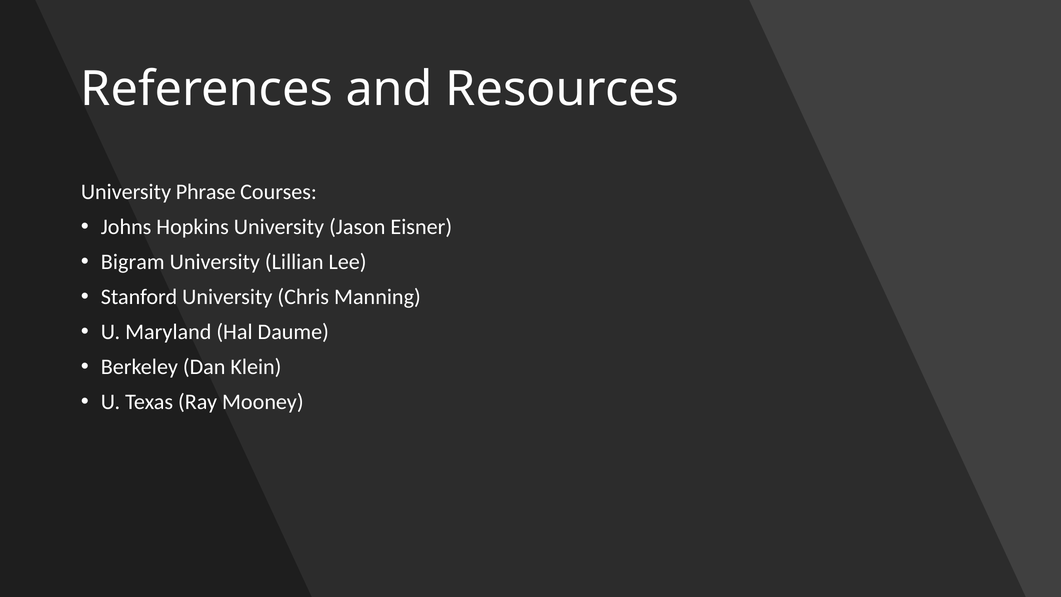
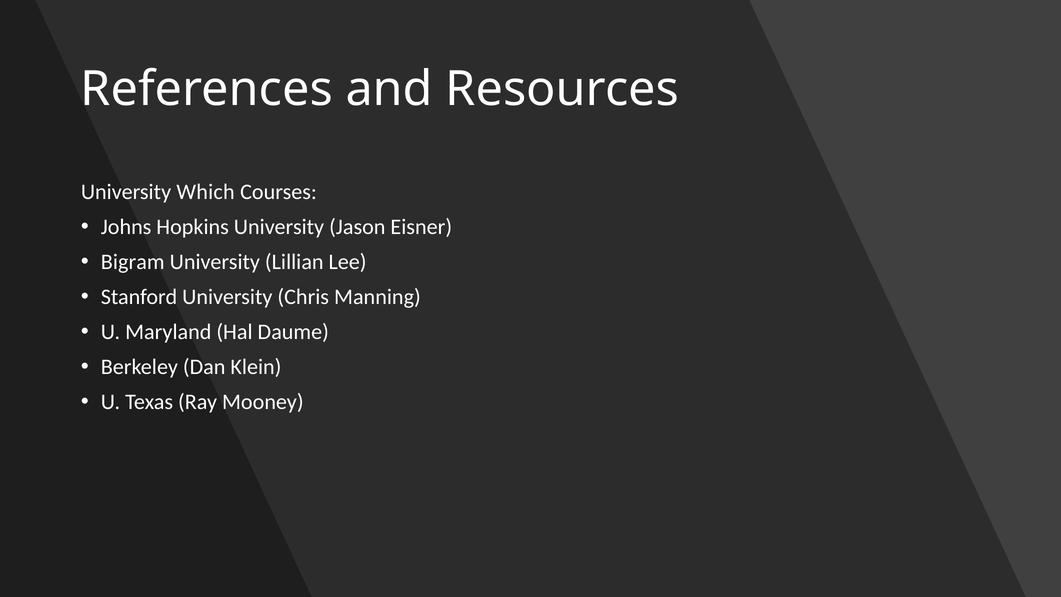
Phrase: Phrase -> Which
